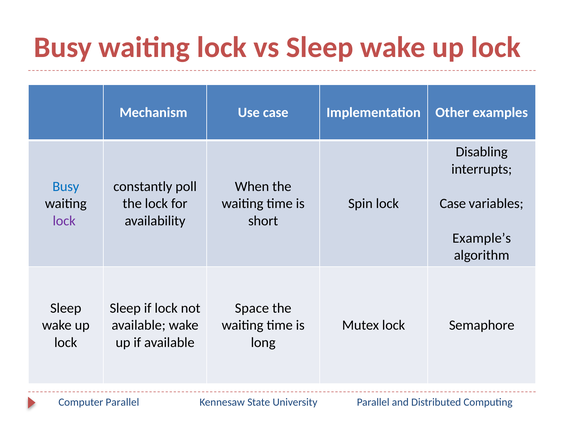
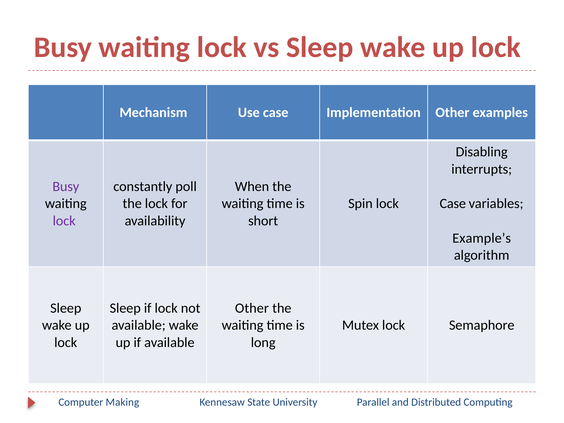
Busy at (66, 186) colour: blue -> purple
Space at (252, 308): Space -> Other
Computer Parallel: Parallel -> Making
